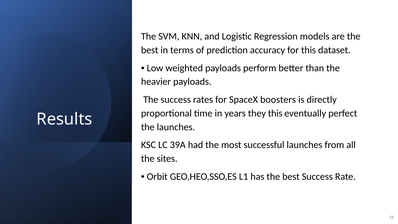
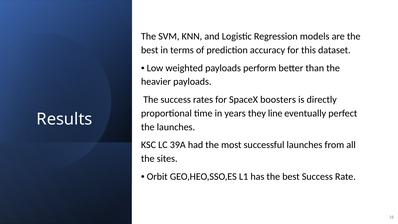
they this: this -> line
